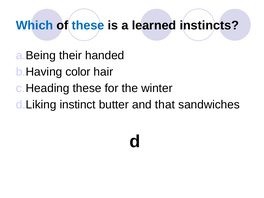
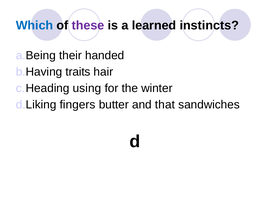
these at (88, 25) colour: blue -> purple
color: color -> traits
these at (87, 88): these -> using
instinct: instinct -> fingers
